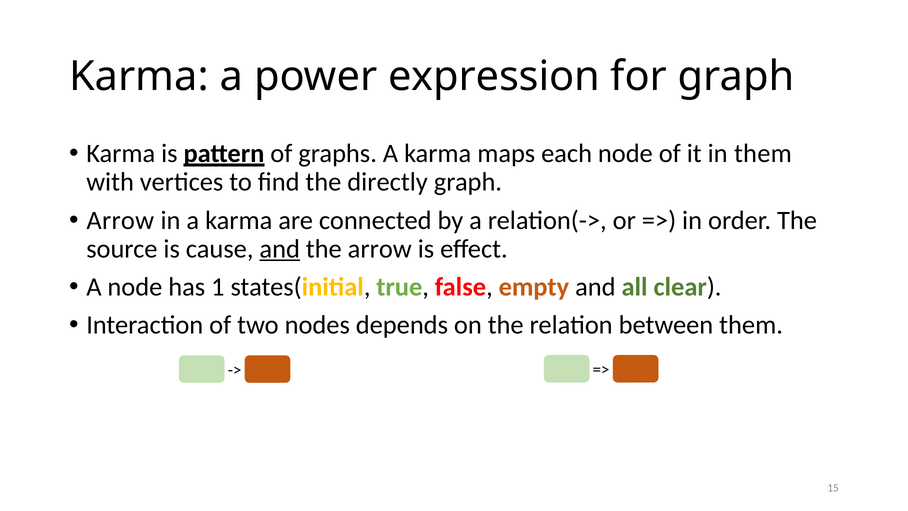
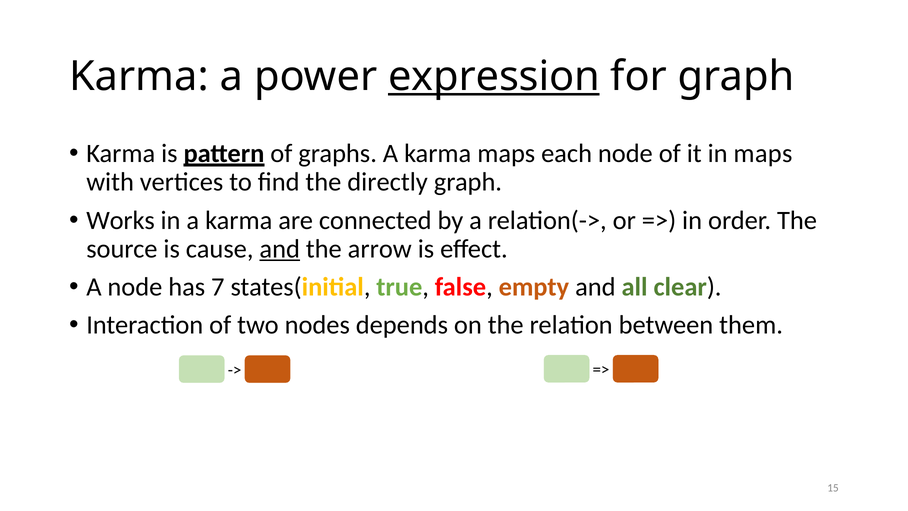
expression underline: none -> present
in them: them -> maps
Arrow at (120, 220): Arrow -> Works
1: 1 -> 7
